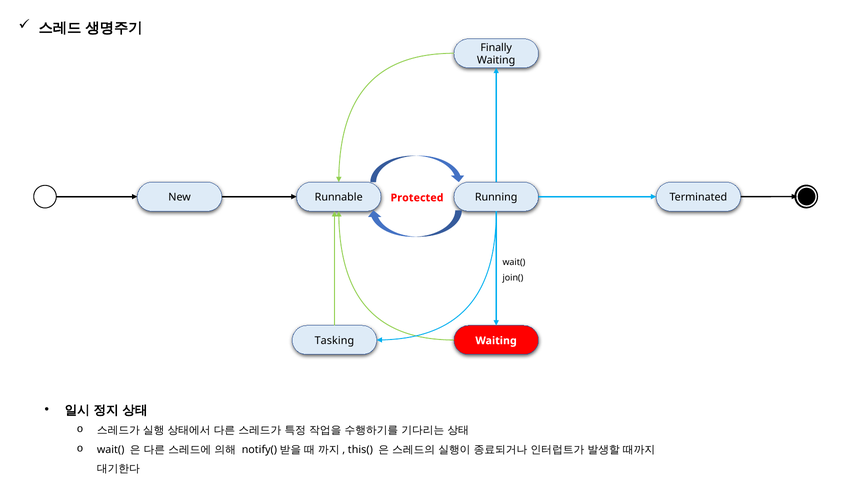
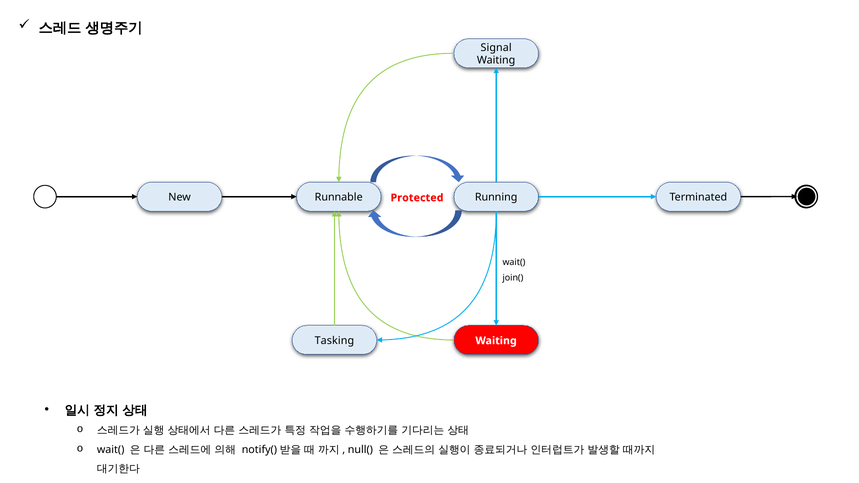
Finally: Finally -> Signal
this(: this( -> null(
